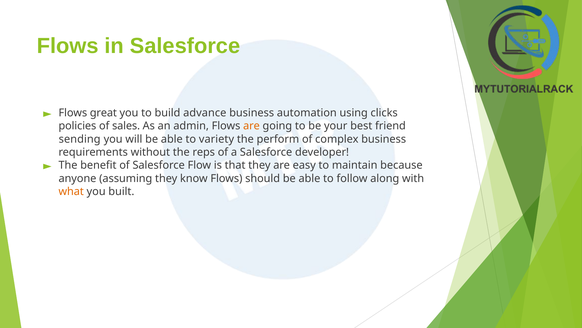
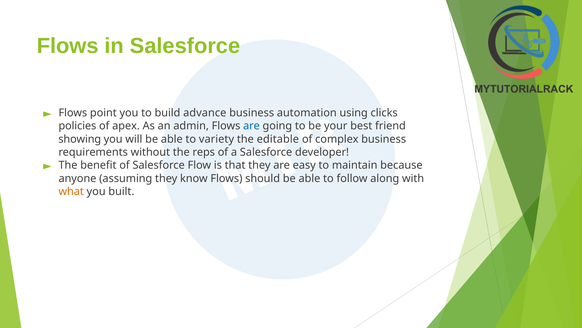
great: great -> point
sales: sales -> apex
are at (251, 126) colour: orange -> blue
sending: sending -> showing
perform: perform -> editable
